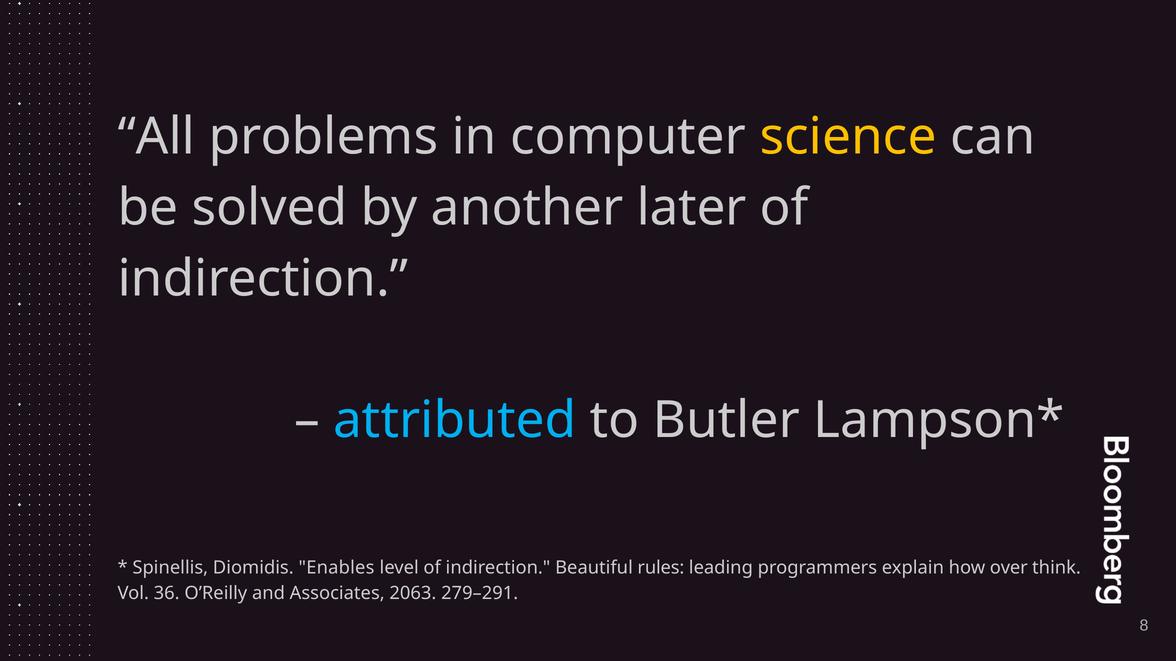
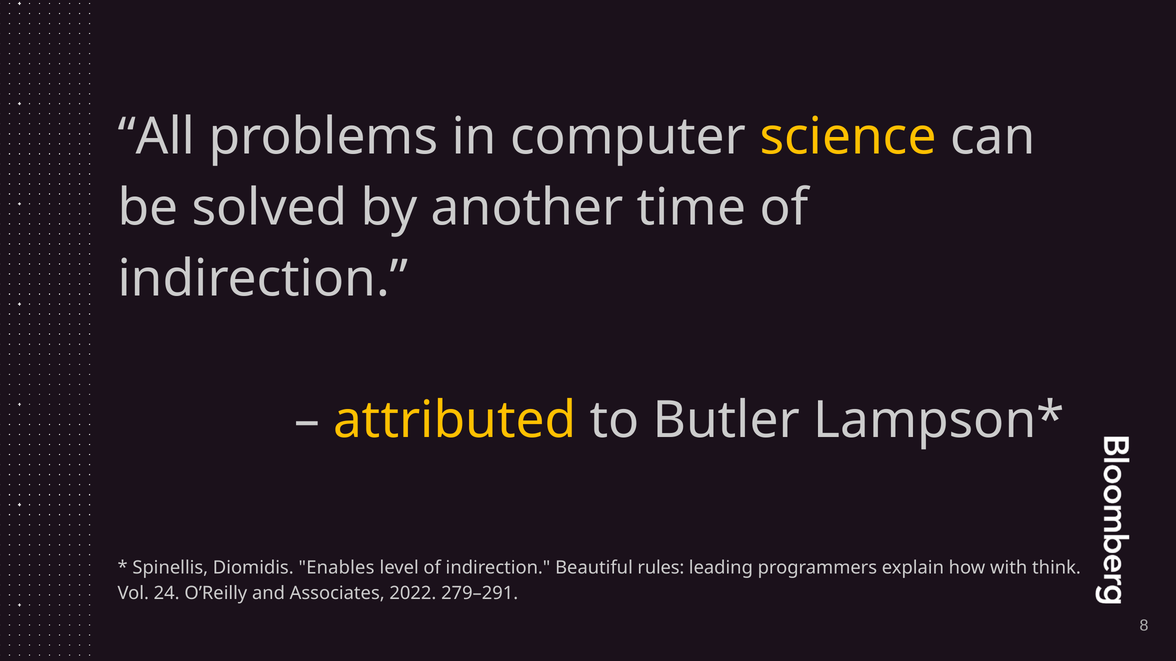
later: later -> time
attributed colour: light blue -> yellow
over: over -> with
36: 36 -> 24
2063: 2063 -> 2022
